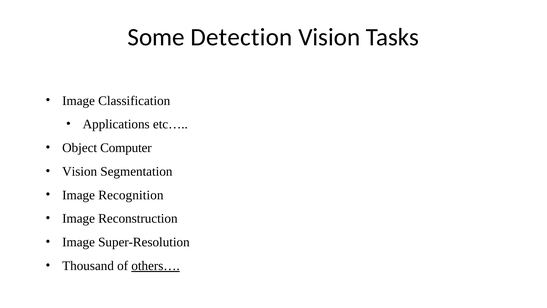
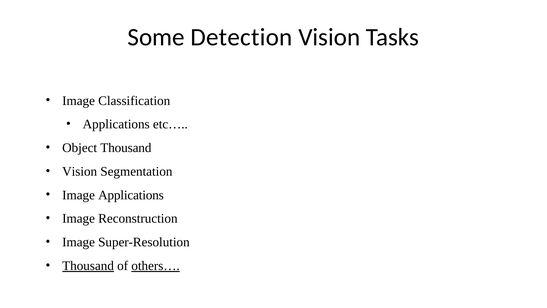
Object Computer: Computer -> Thousand
Image Recognition: Recognition -> Applications
Thousand at (88, 266) underline: none -> present
